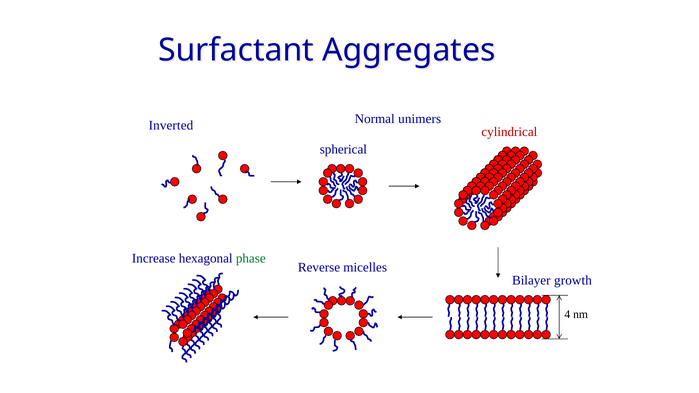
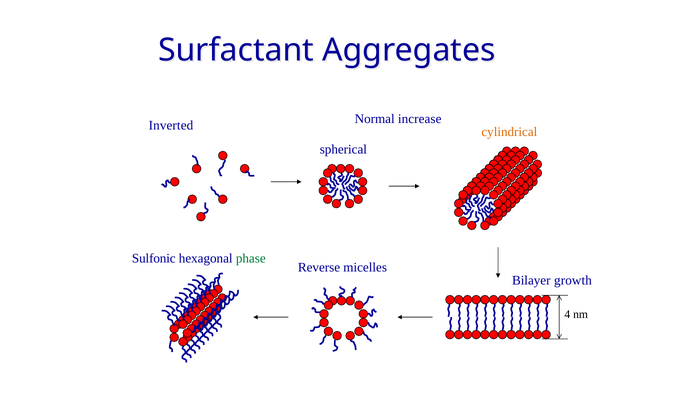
unimers: unimers -> increase
cylindrical colour: red -> orange
Increase: Increase -> Sulfonic
